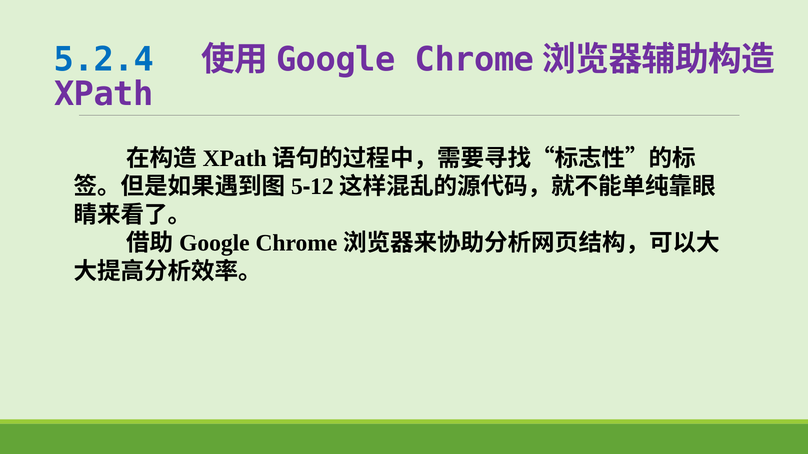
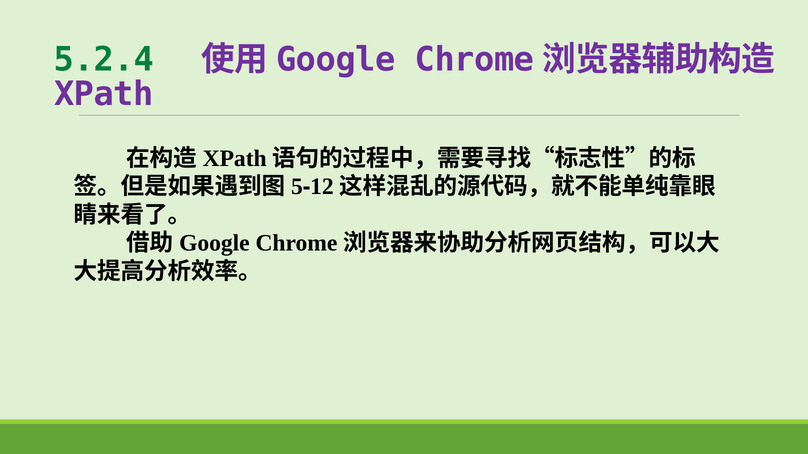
5.2.4 colour: blue -> green
